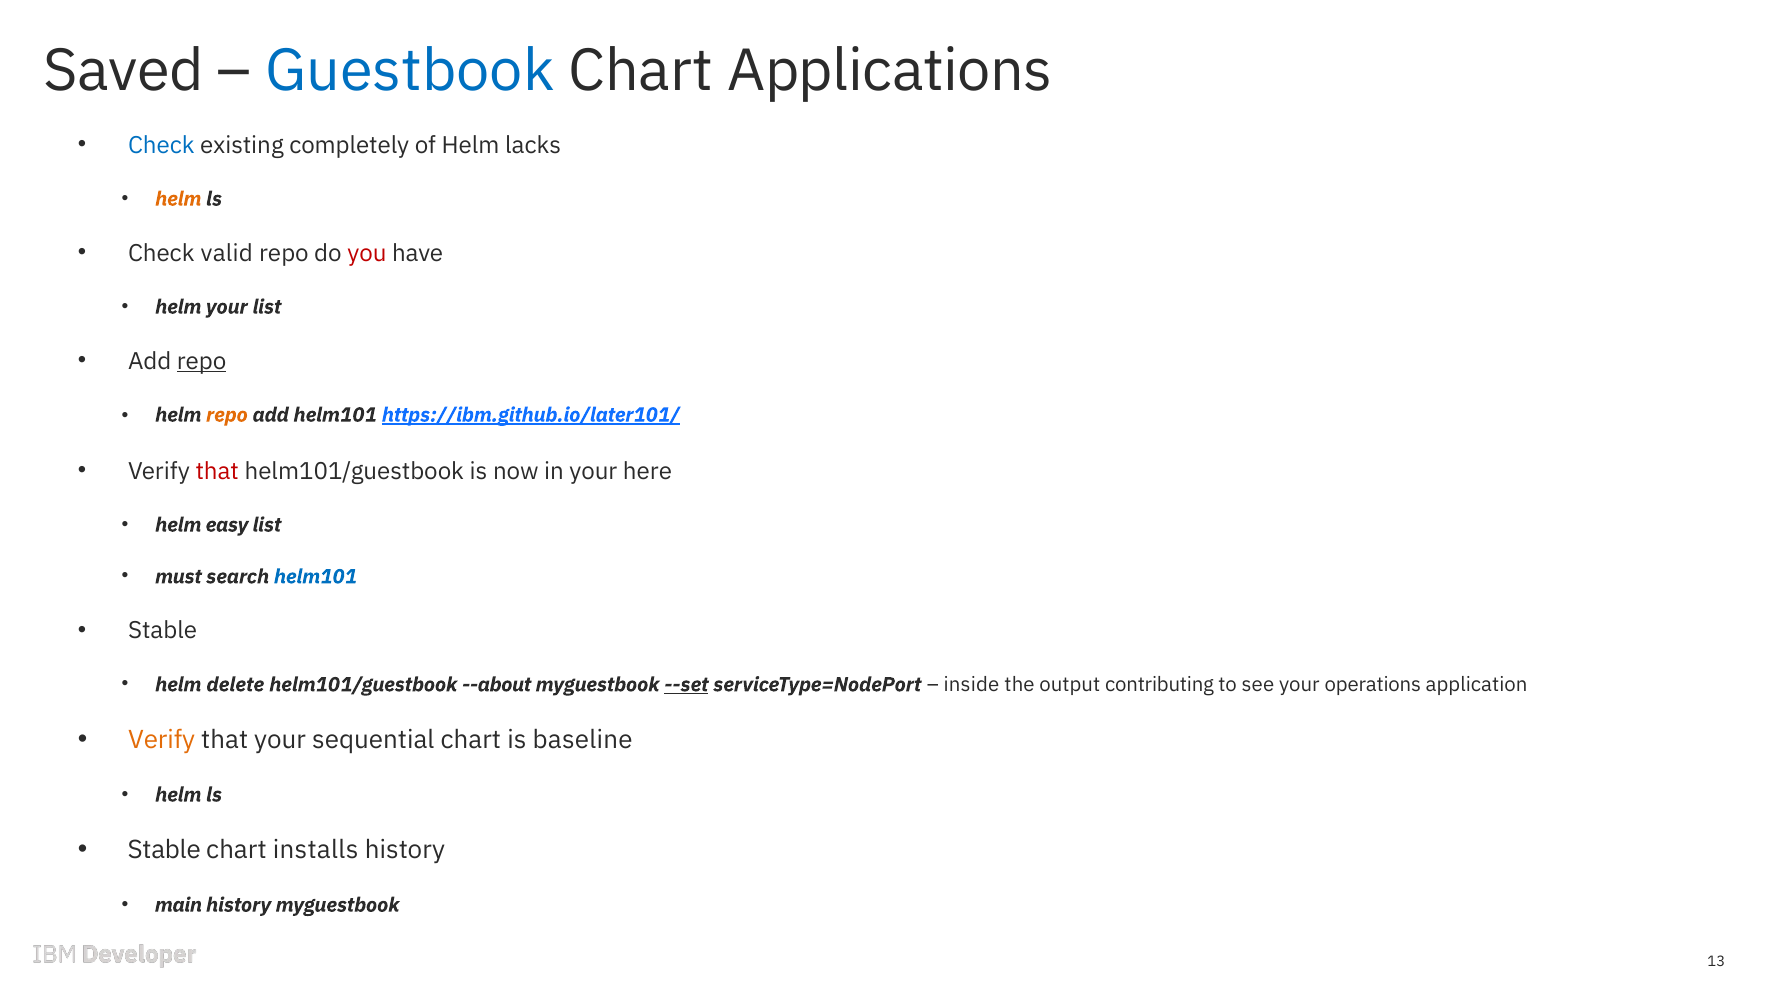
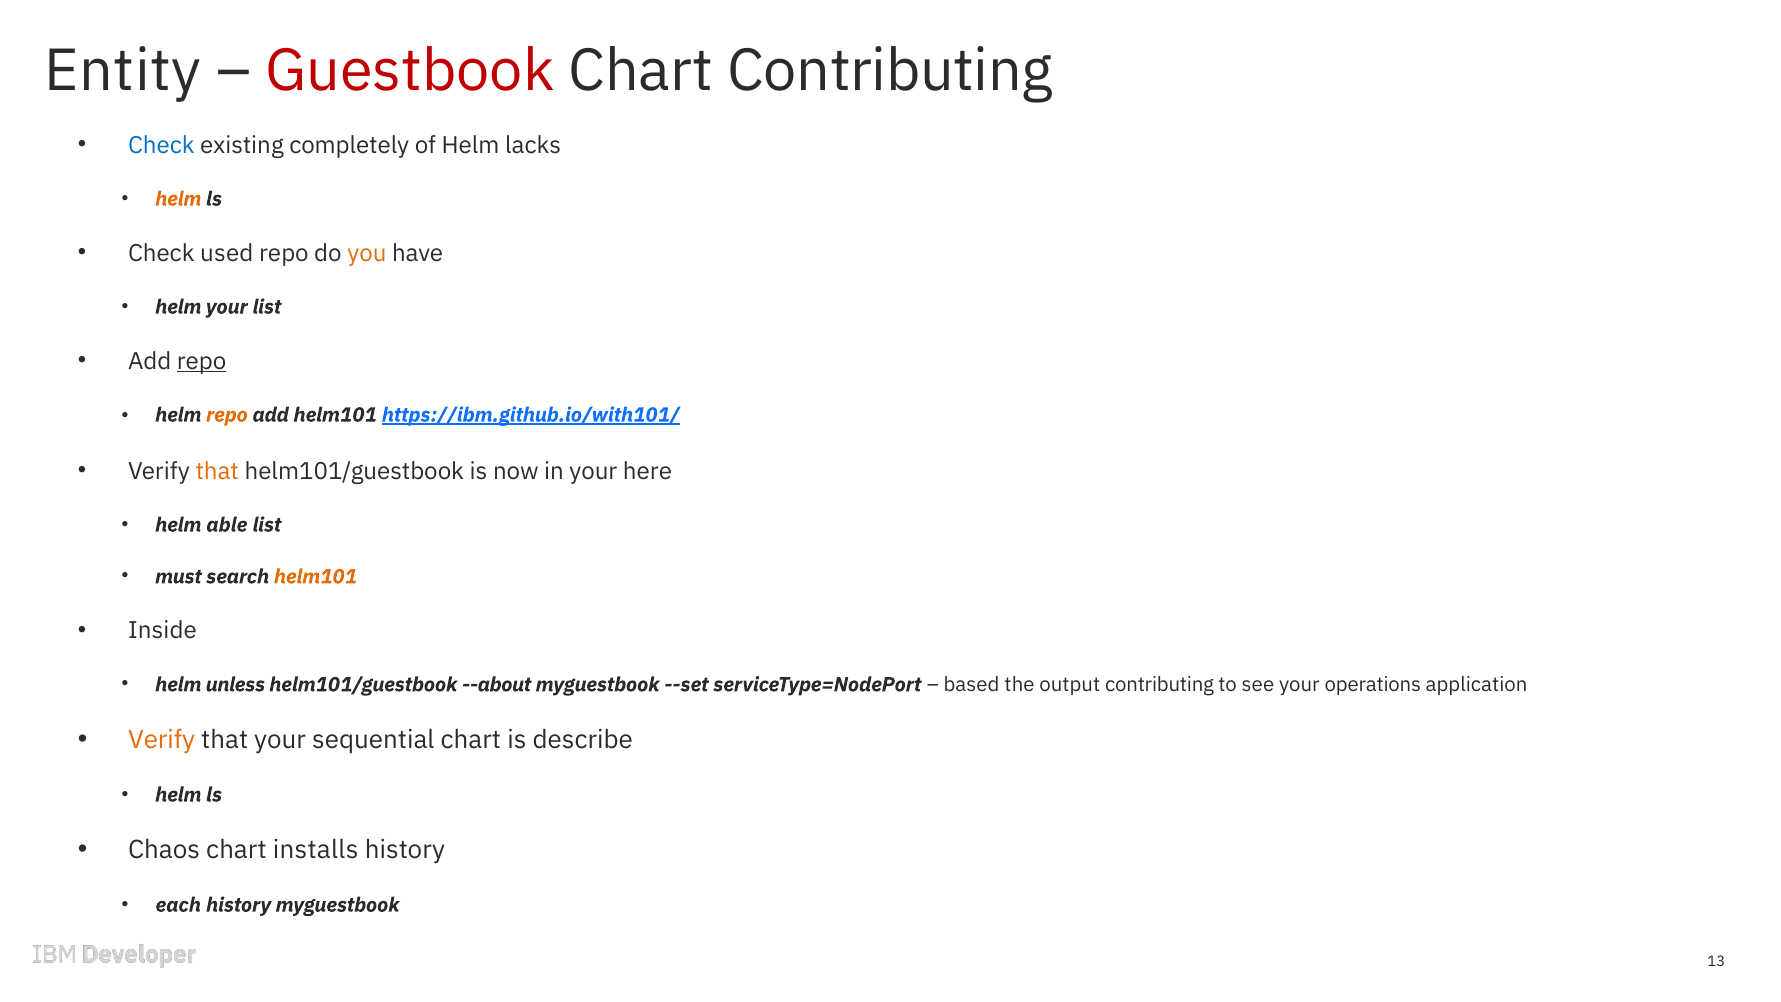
Saved: Saved -> Entity
Guestbook colour: blue -> red
Chart Applications: Applications -> Contributing
valid: valid -> used
you colour: red -> orange
https://ibm.github.io/later101/: https://ibm.github.io/later101/ -> https://ibm.github.io/with101/
that at (217, 471) colour: red -> orange
easy: easy -> able
helm101 at (315, 577) colour: blue -> orange
Stable at (163, 631): Stable -> Inside
delete: delete -> unless
--set underline: present -> none
inside: inside -> based
baseline: baseline -> describe
Stable at (164, 850): Stable -> Chaos
main: main -> each
